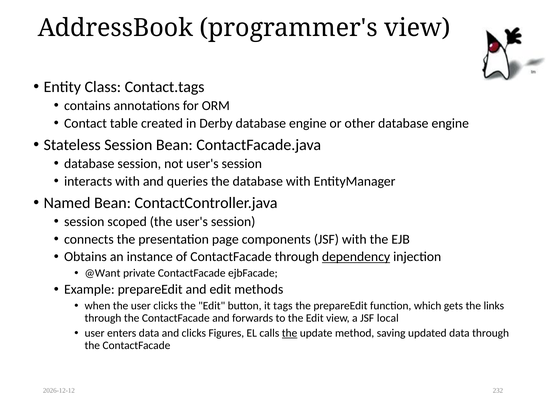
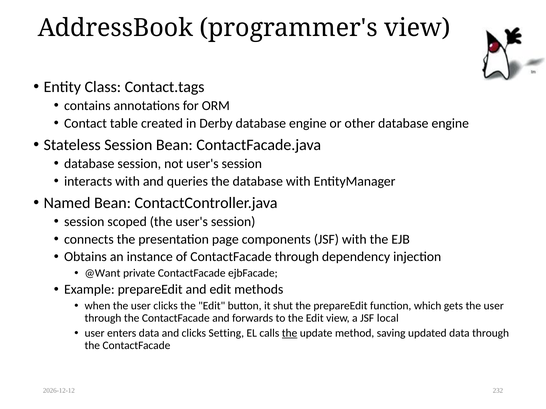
dependency underline: present -> none
tags: tags -> shut
gets the links: links -> user
Figures: Figures -> Setting
